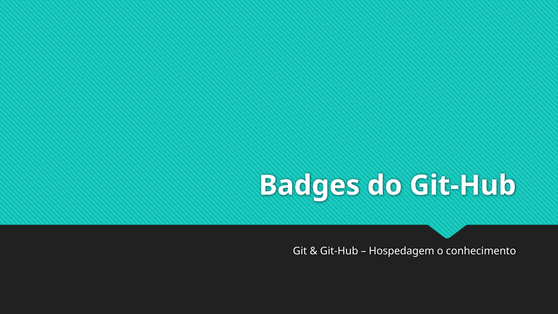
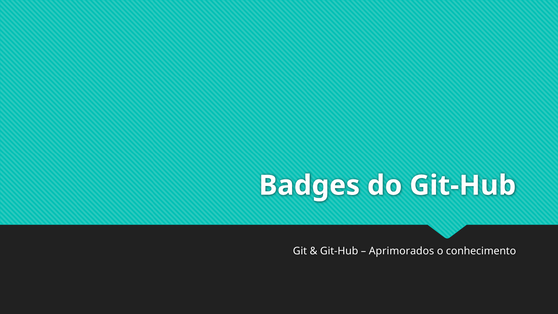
Hospedagem: Hospedagem -> Aprimorados
